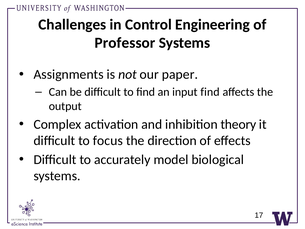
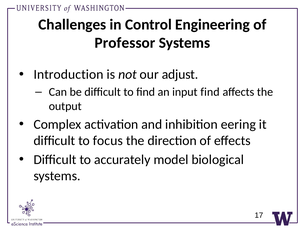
Assignments: Assignments -> Introduction
paper: paper -> adjust
theory: theory -> eering
